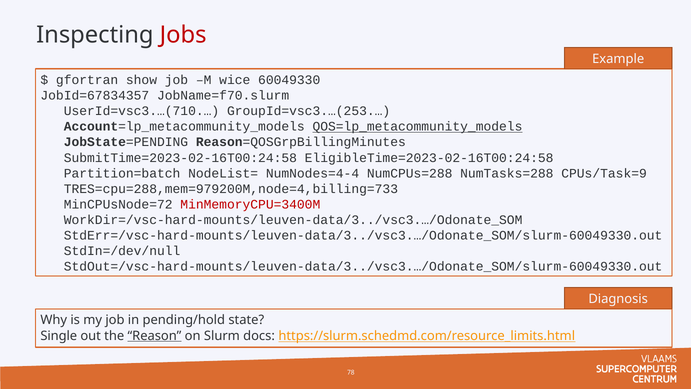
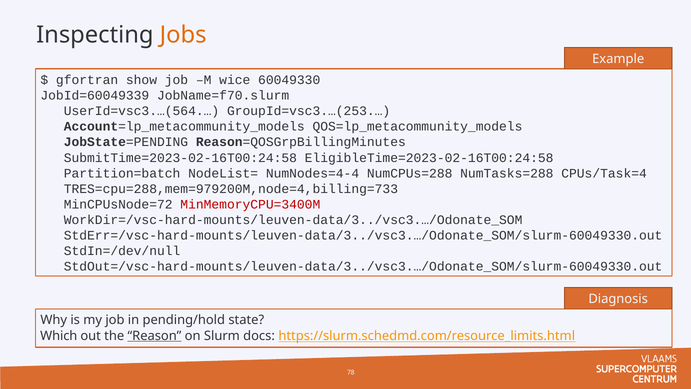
Jobs colour: red -> orange
JobId=67834357: JobId=67834357 -> JobId=60049339
UserId=vsc3.…(710.…: UserId=vsc3.…(710.… -> UserId=vsc3.…(564.…
QOS=lp_metacommunity_models underline: present -> none
CPUs/Task=9: CPUs/Task=9 -> CPUs/Task=4
Single: Single -> Which
